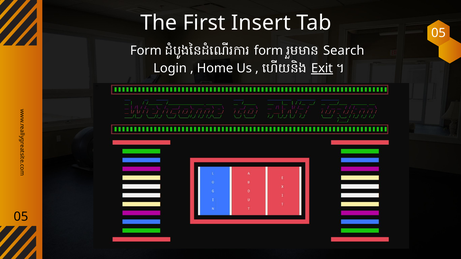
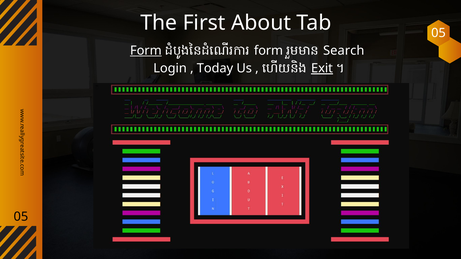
Insert: Insert -> About
Form at (146, 51) underline: none -> present
Home: Home -> Today
